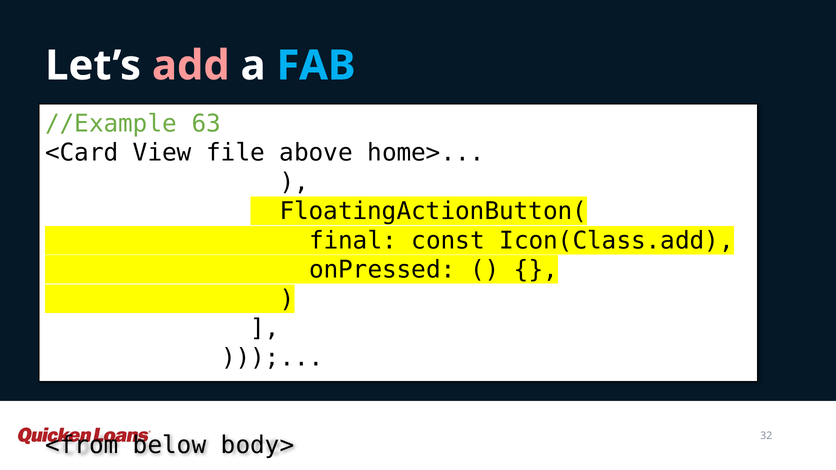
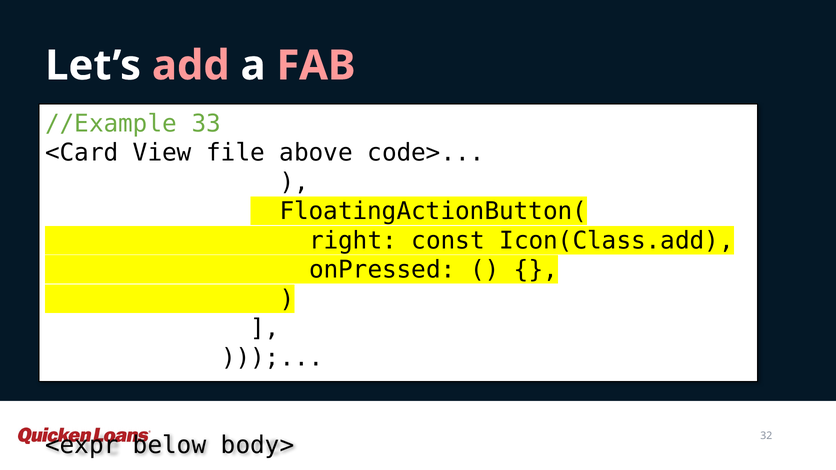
FAB colour: light blue -> pink
63: 63 -> 33
home>: home> -> code>
final: final -> right
<from: <from -> <expr
